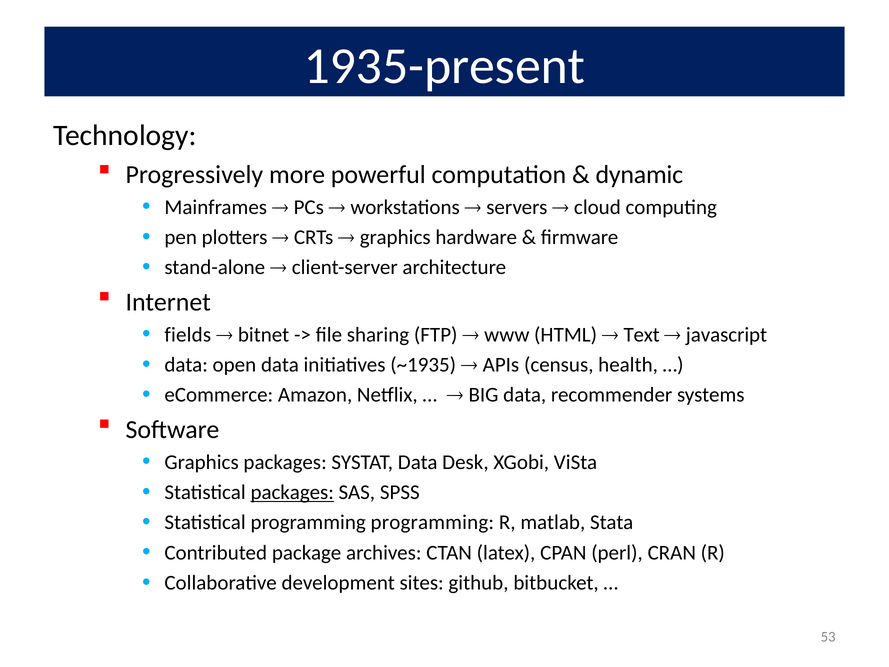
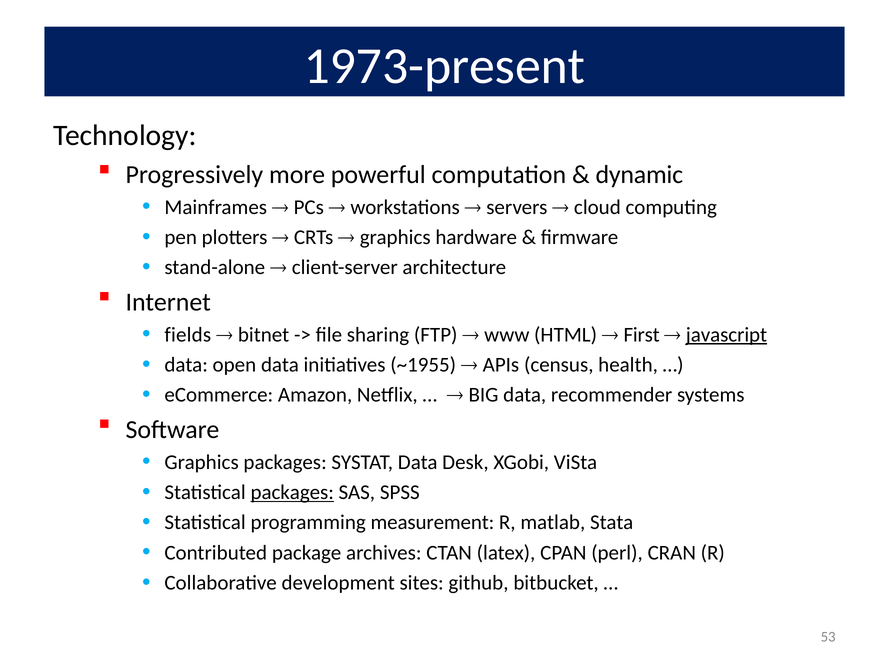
1935-present: 1935-present -> 1973-present
Text: Text -> First
javascript underline: none -> present
~1935: ~1935 -> ~1955
programming programming: programming -> measurement
